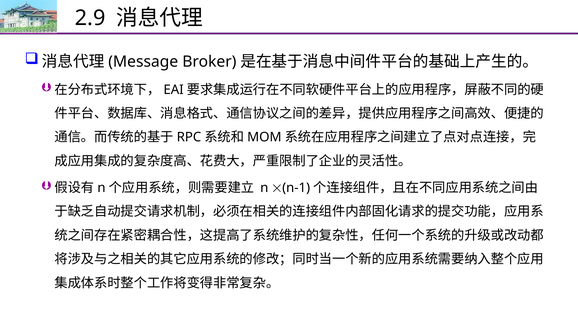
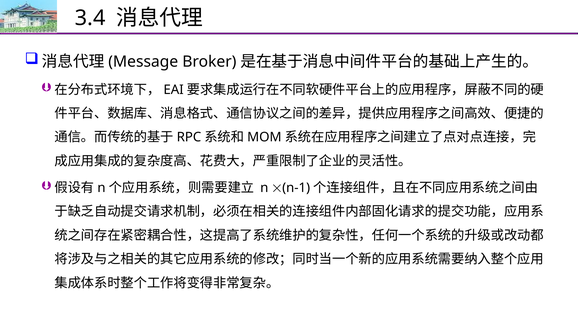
2.9: 2.9 -> 3.4
